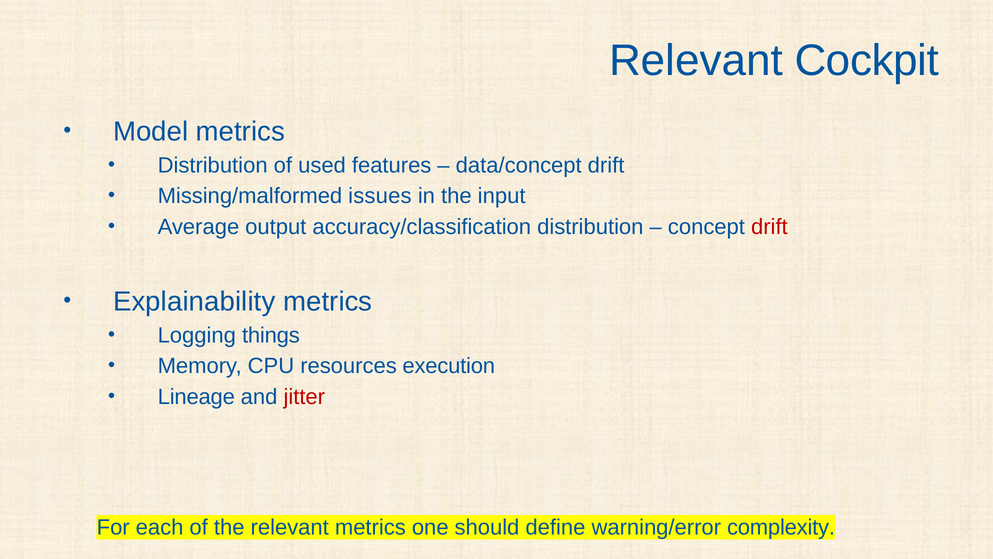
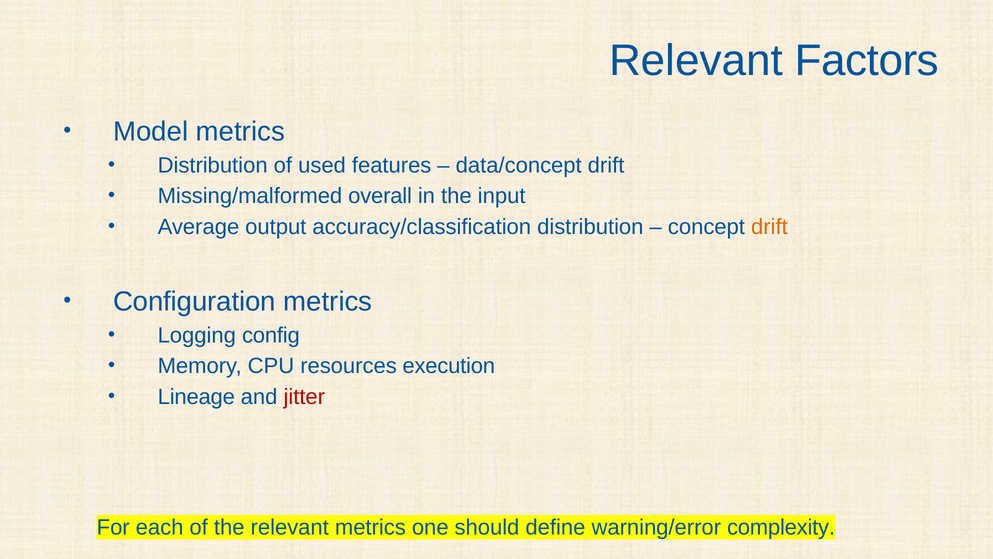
Cockpit: Cockpit -> Factors
issues: issues -> overall
drift at (769, 227) colour: red -> orange
Explainability: Explainability -> Configuration
things: things -> config
